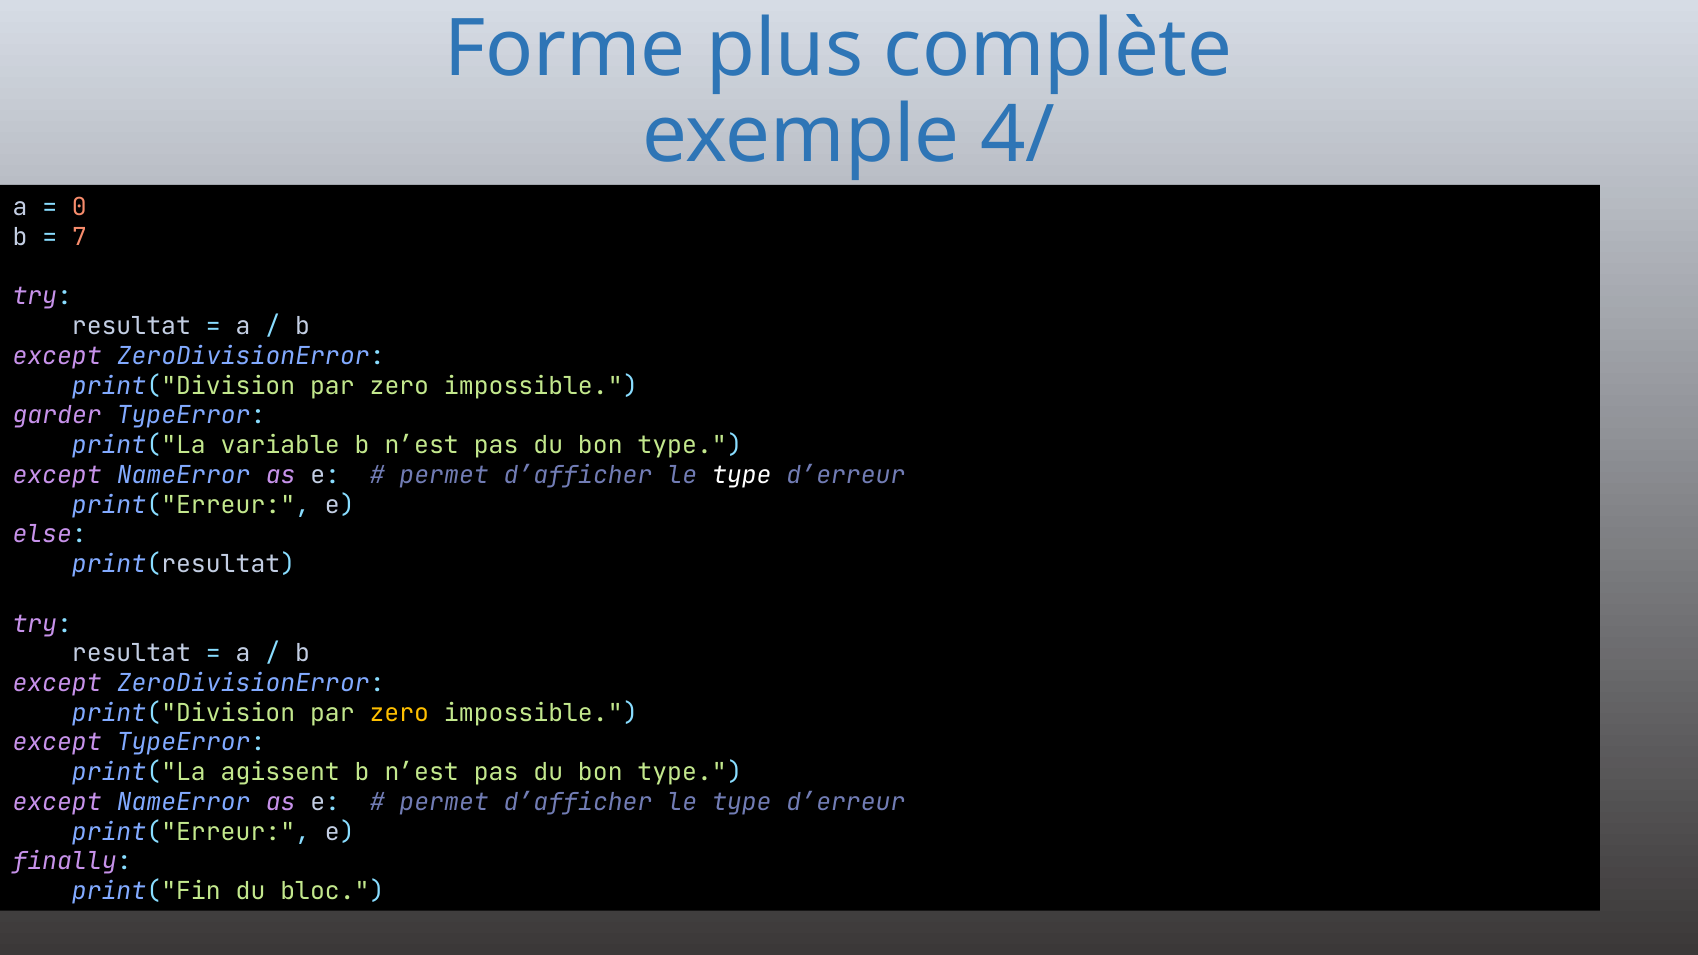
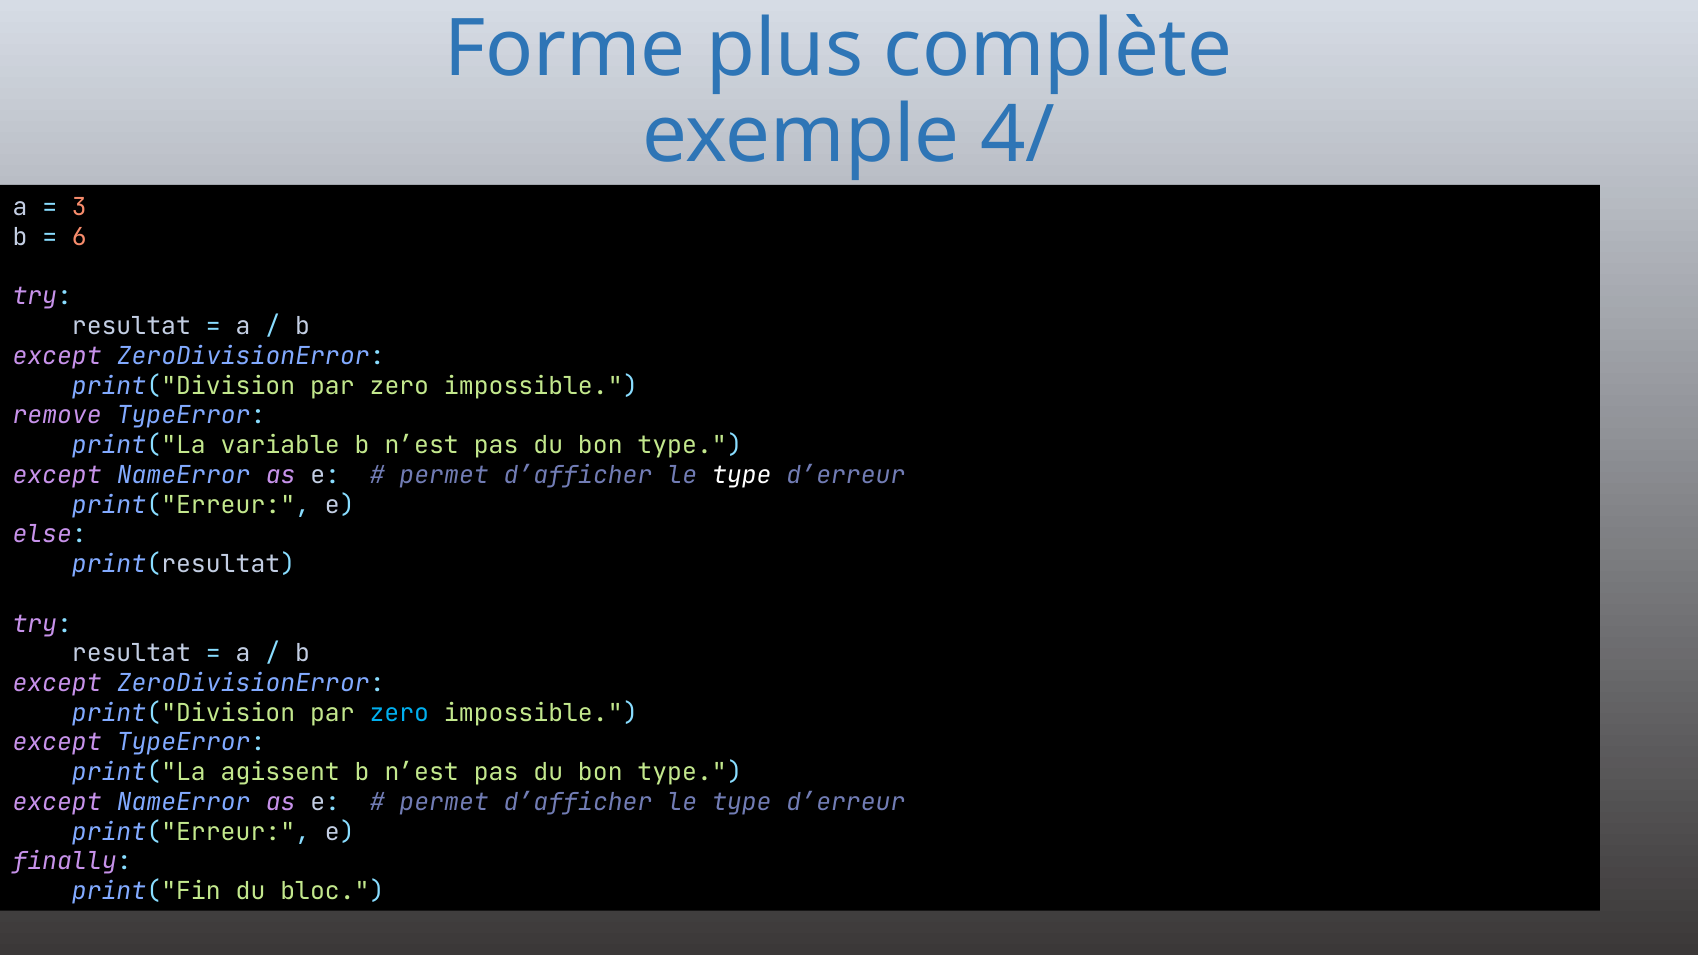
0: 0 -> 3
7: 7 -> 6
garder: garder -> remove
zero at (399, 713) colour: yellow -> light blue
